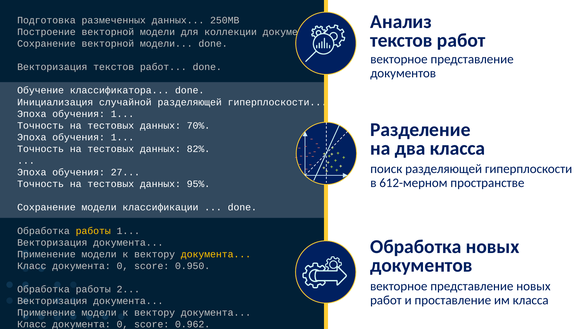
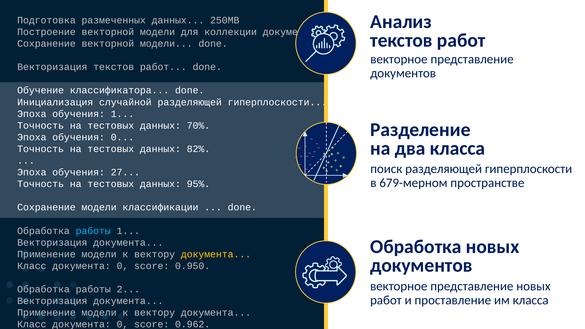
1 at (122, 137): 1 -> 0
612-мерном: 612-мерном -> 679-мерном
работы at (93, 231) colour: yellow -> light blue
